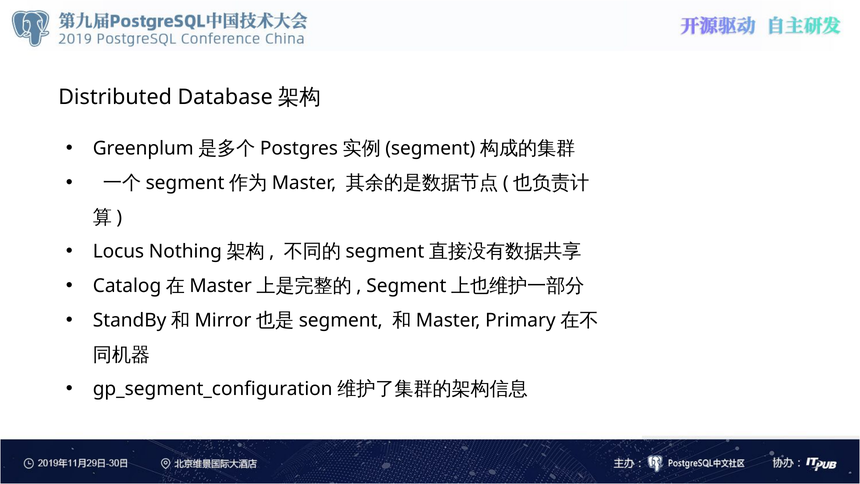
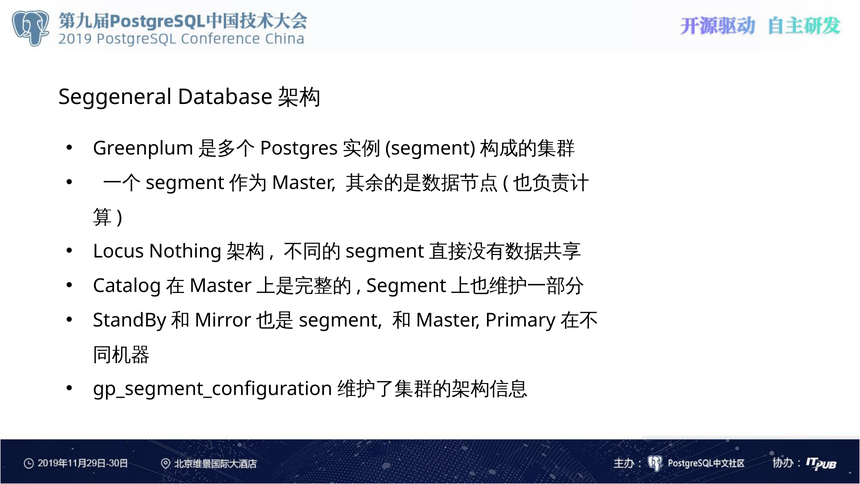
Distributed: Distributed -> Seggeneral
